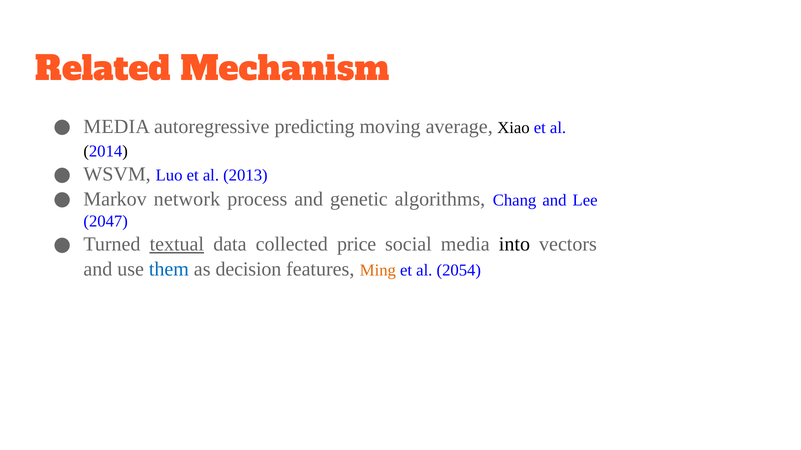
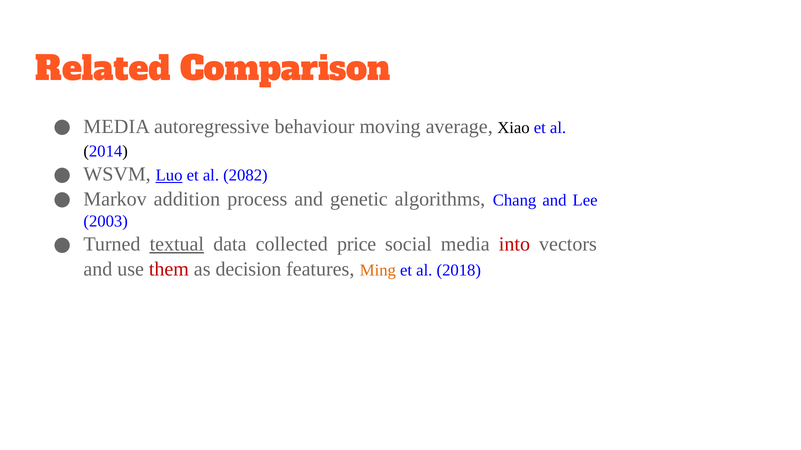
Mechanism: Mechanism -> Comparison
predicting: predicting -> behaviour
Luo underline: none -> present
2013: 2013 -> 2082
network: network -> addition
2047: 2047 -> 2003
into colour: black -> red
them colour: blue -> red
2054: 2054 -> 2018
